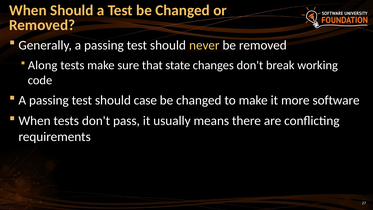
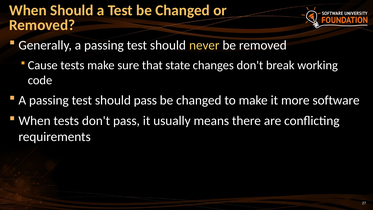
Along: Along -> Cause
should case: case -> pass
